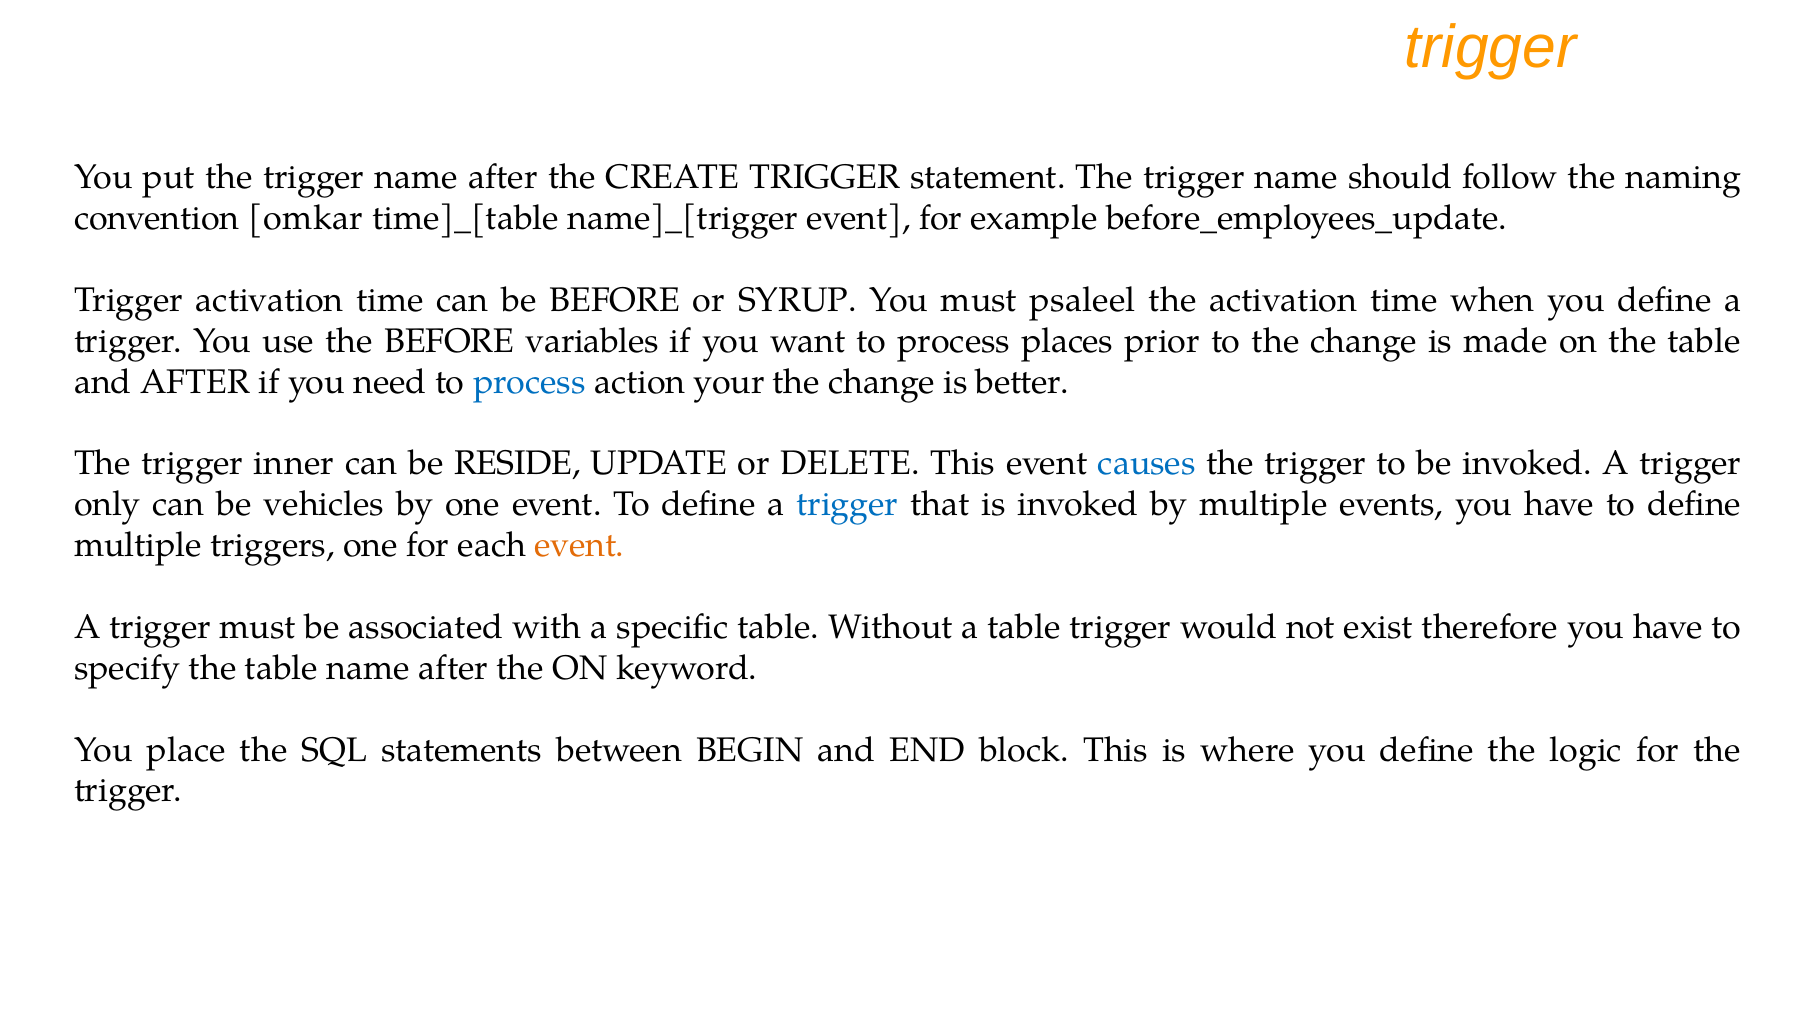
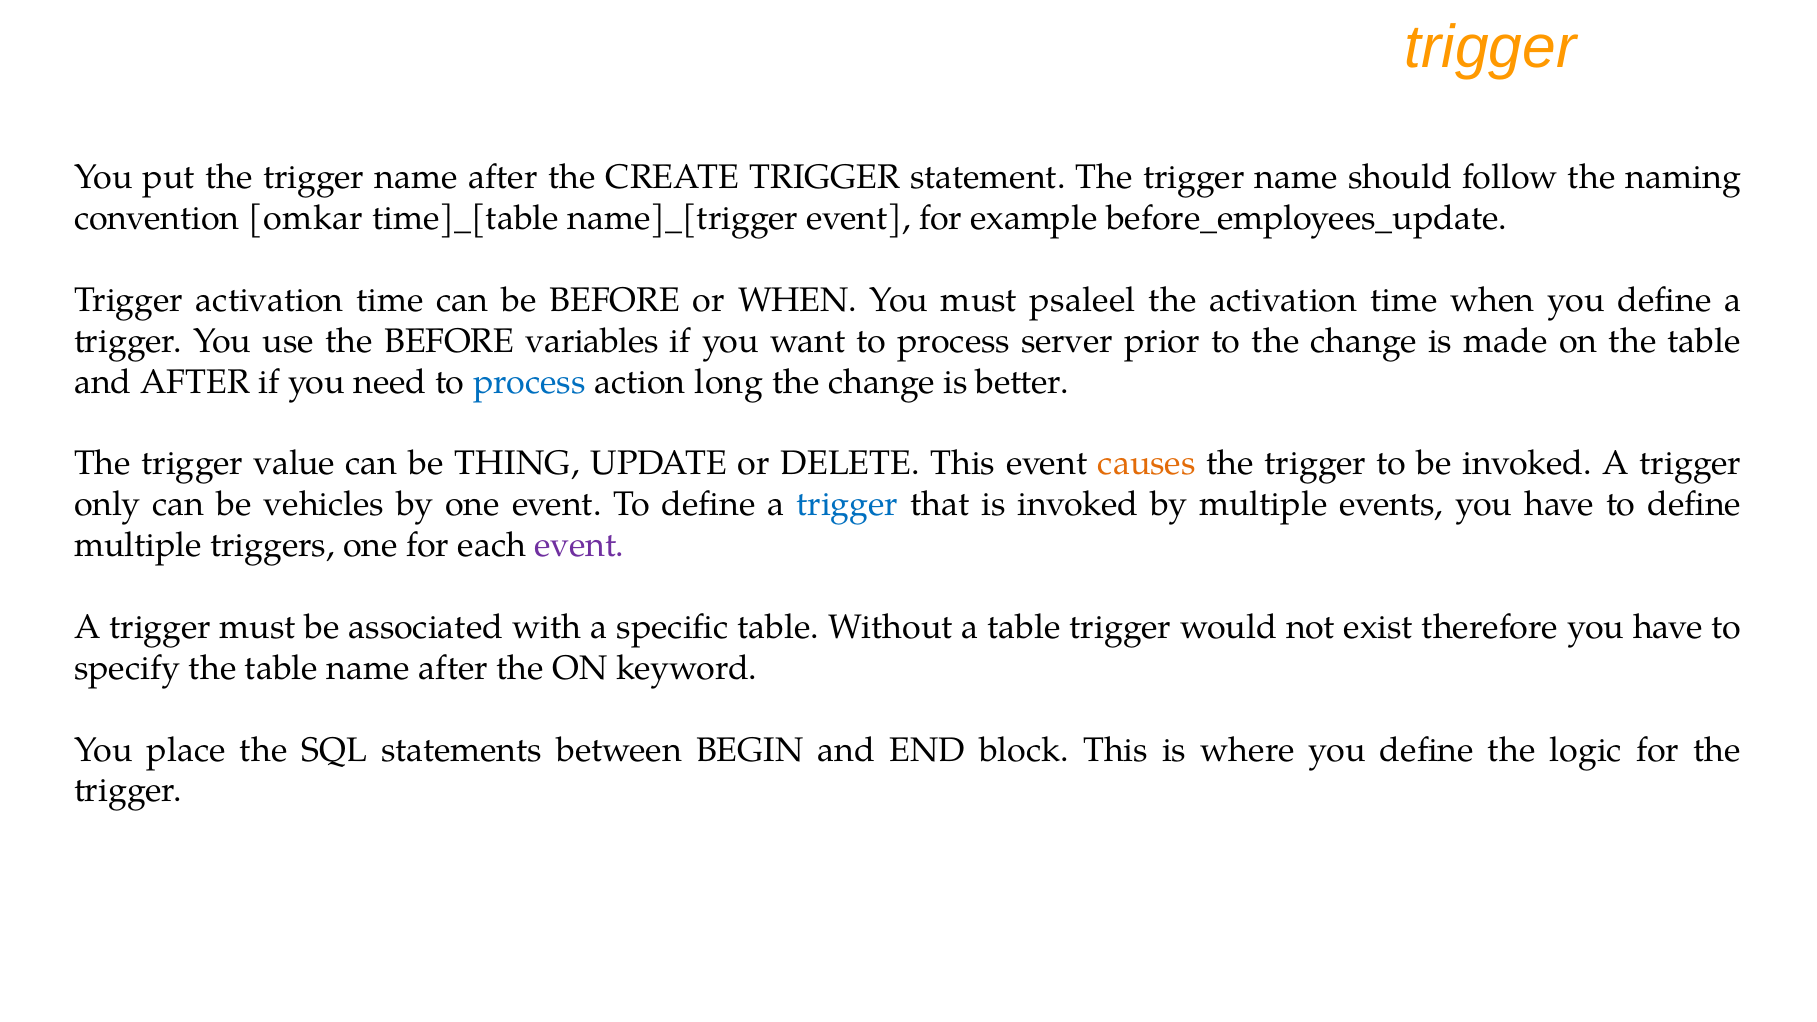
or SYRUP: SYRUP -> WHEN
places: places -> server
your: your -> long
inner: inner -> value
RESIDE: RESIDE -> THING
causes colour: blue -> orange
event at (579, 545) colour: orange -> purple
